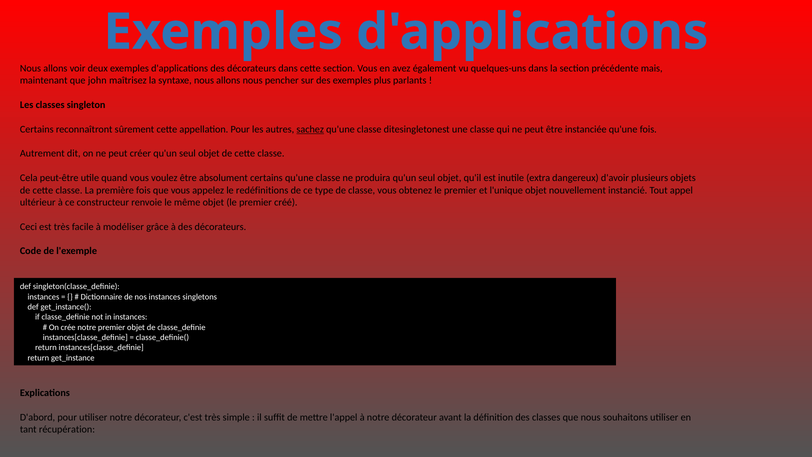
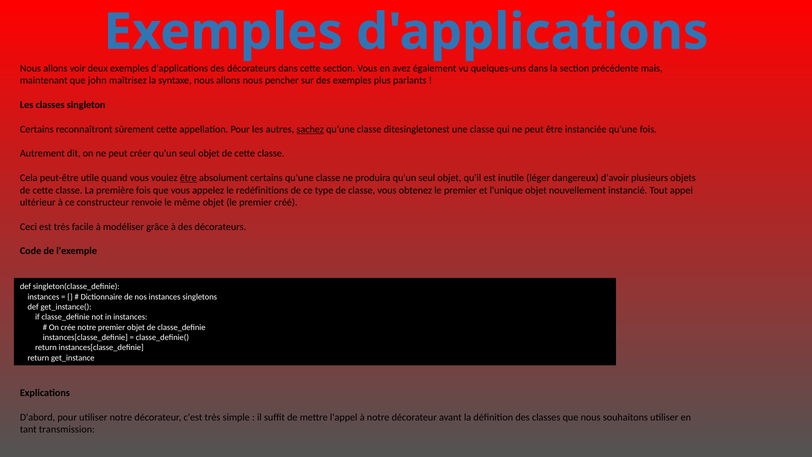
être at (188, 178) underline: none -> present
extra: extra -> léger
récupération: récupération -> transmission
